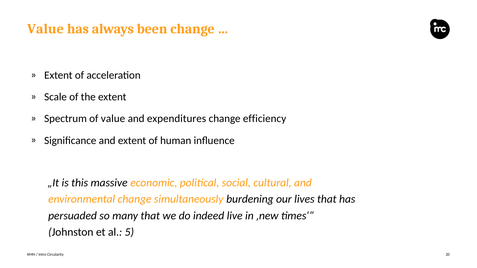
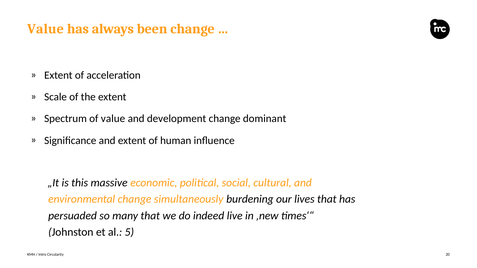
expenditures: expenditures -> development
efficiency: efficiency -> dominant
